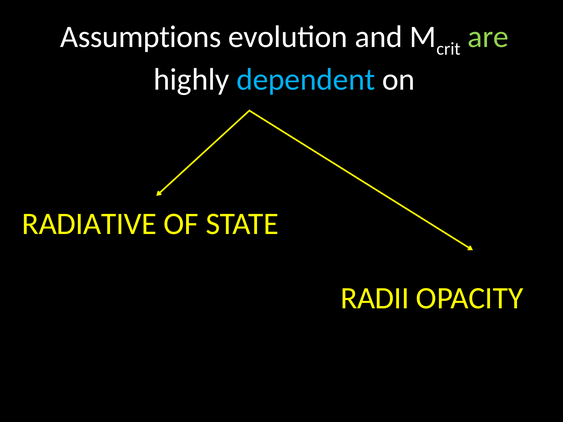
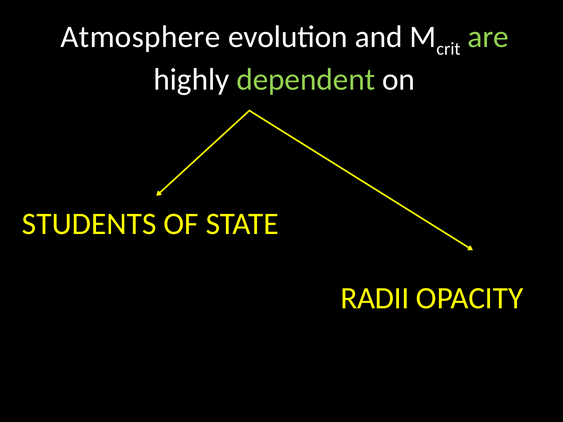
Assumptions: Assumptions -> Atmosphere
dependent colour: light blue -> light green
RADIATIVE: RADIATIVE -> STUDENTS
